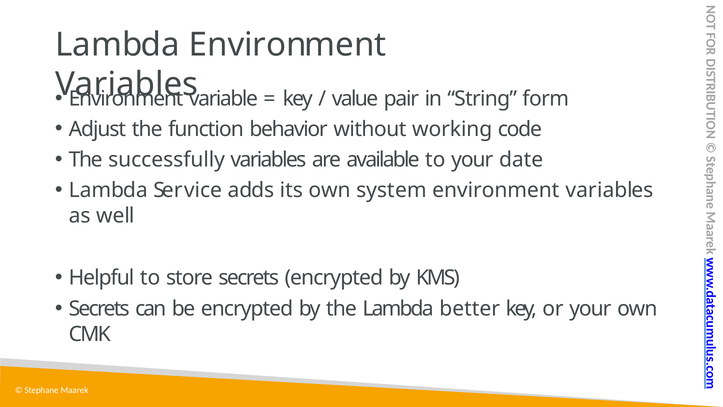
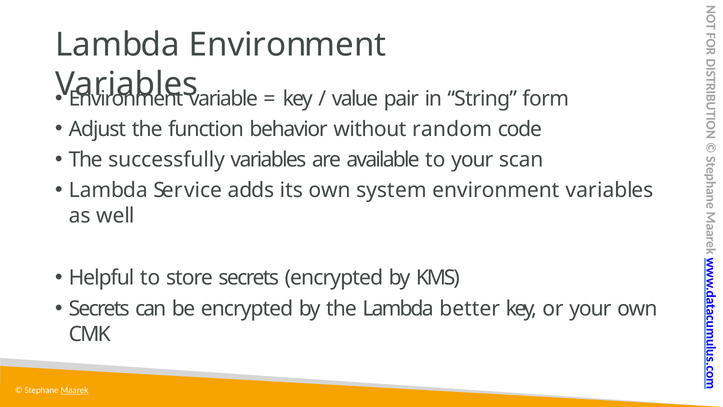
working: working -> random
date: date -> scan
Maarek underline: none -> present
